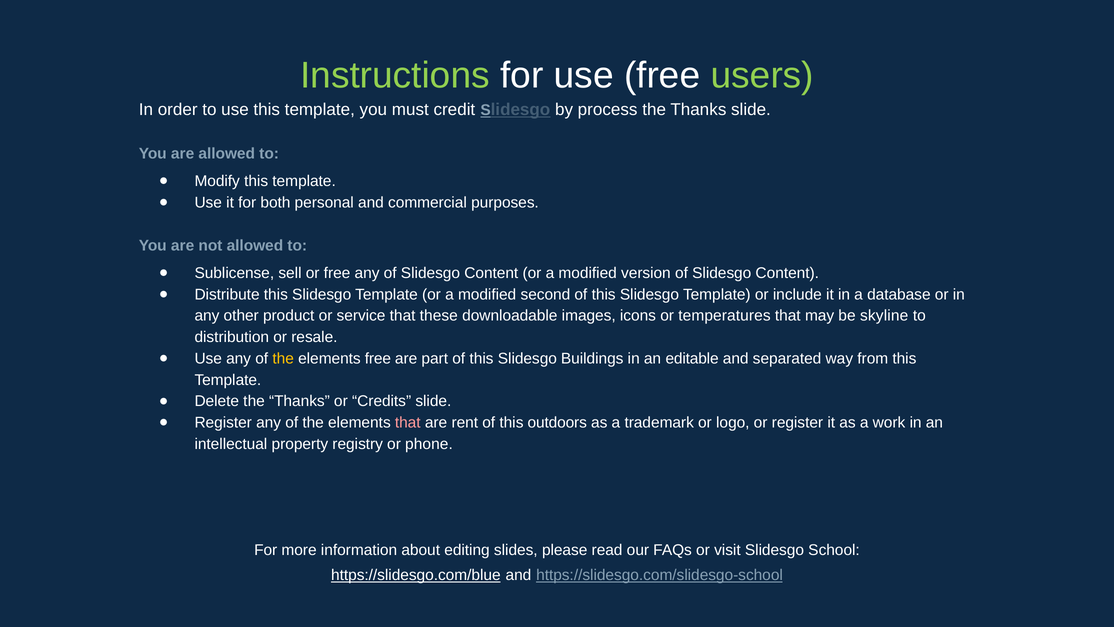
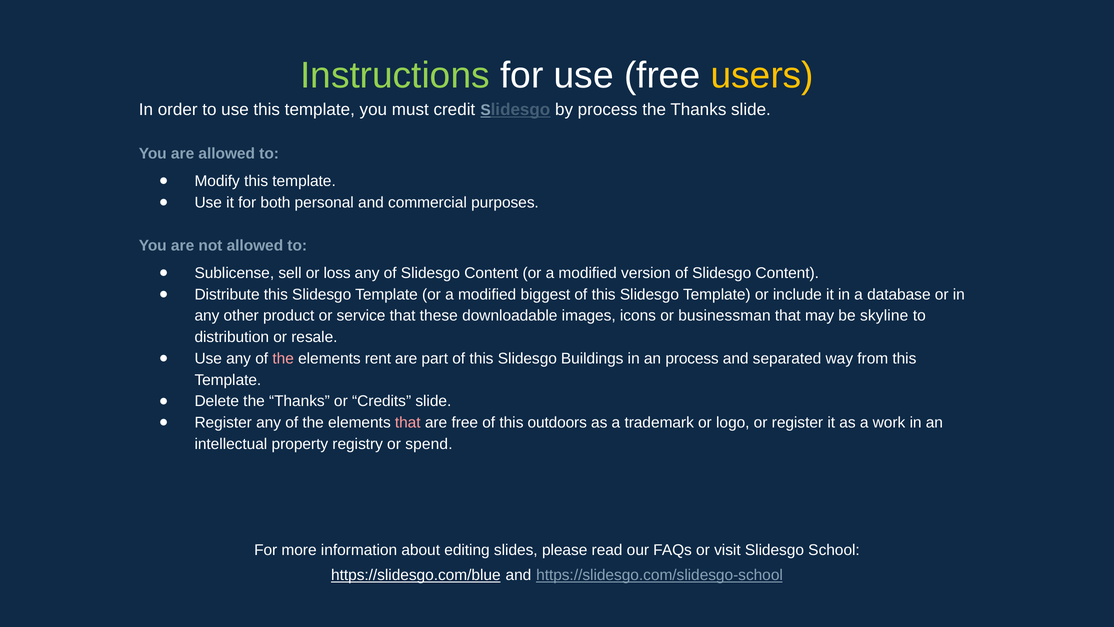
users colour: light green -> yellow
or free: free -> loss
second: second -> biggest
temperatures: temperatures -> businessman
the at (283, 358) colour: yellow -> pink
elements free: free -> rent
an editable: editable -> process
are rent: rent -> free
phone: phone -> spend
